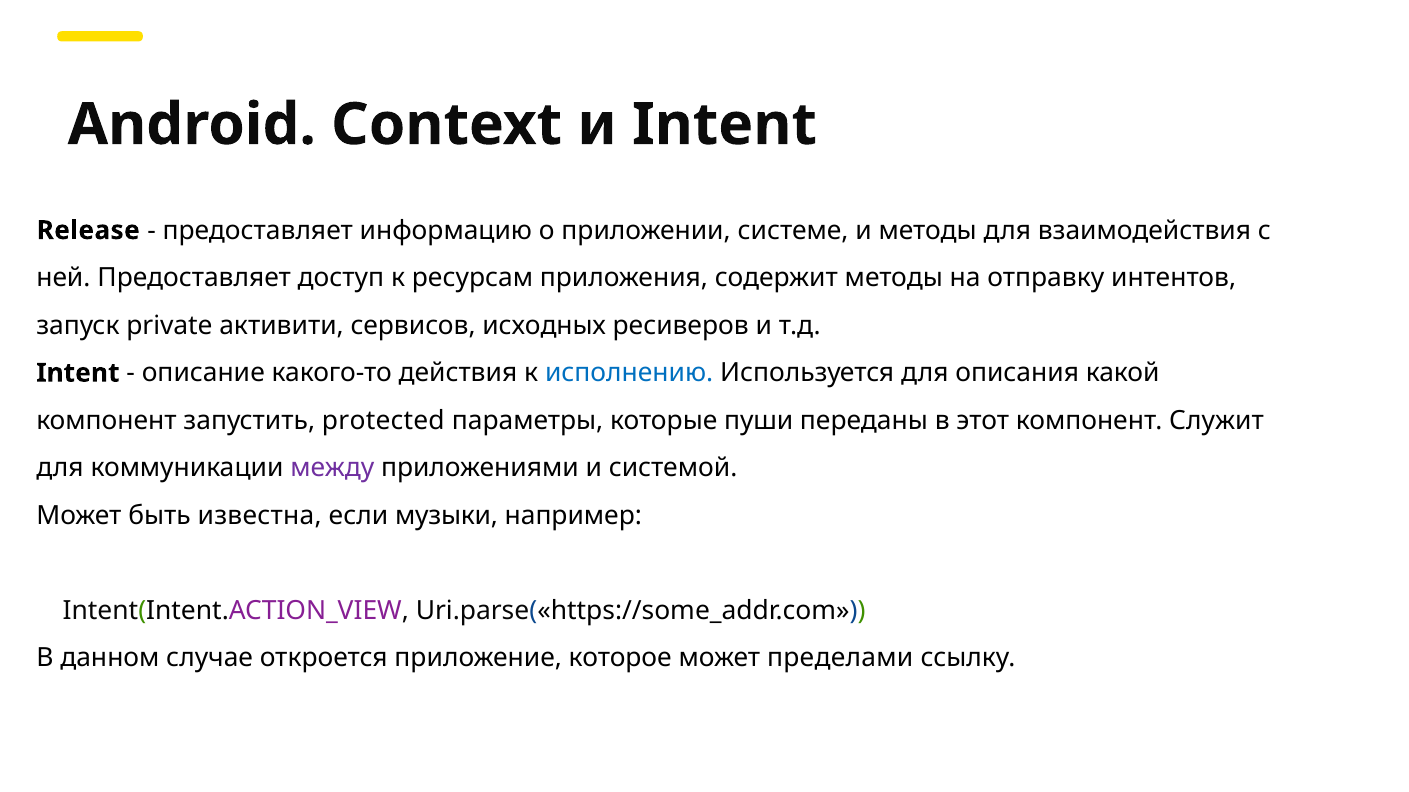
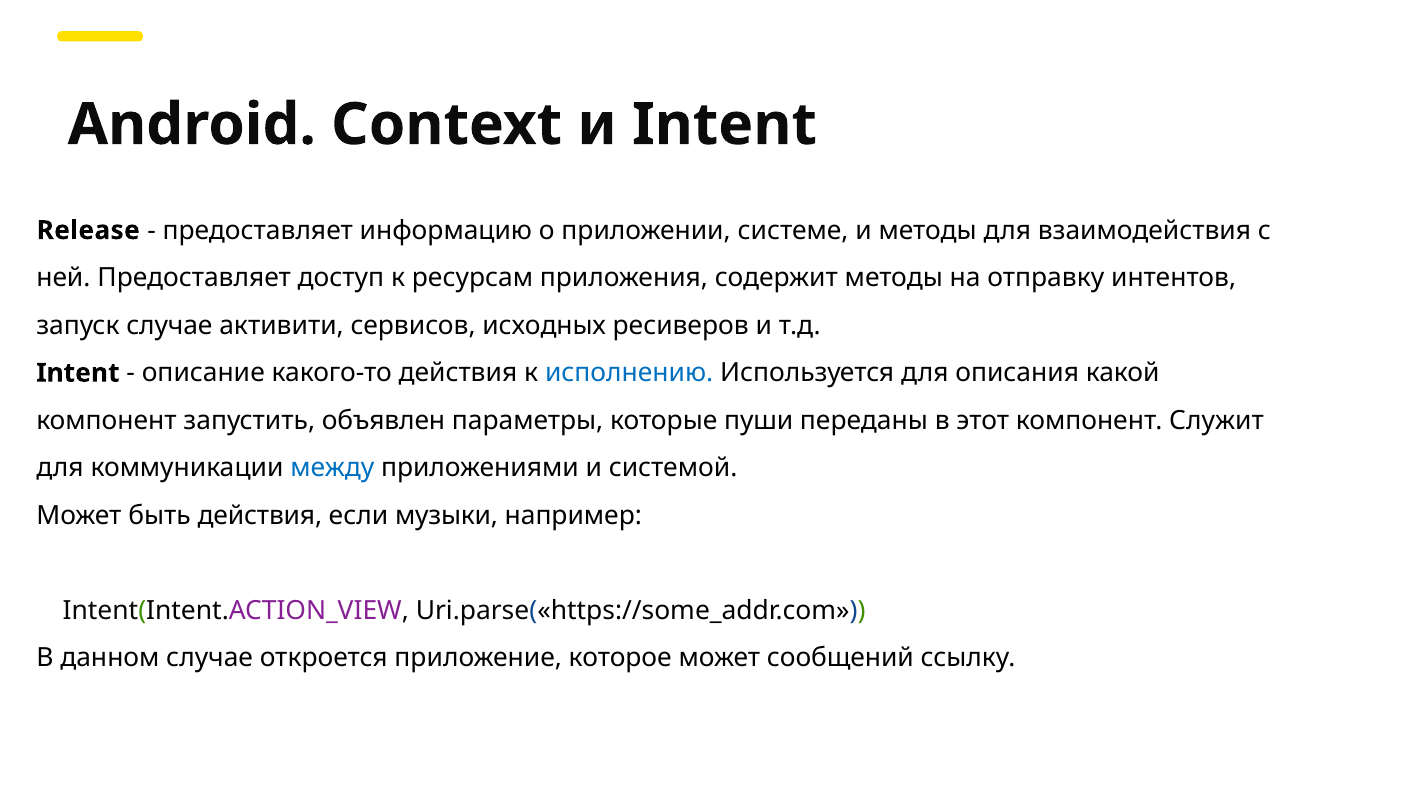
запуск private: private -> случае
protected: protected -> объявлен
между colour: purple -> blue
быть известна: известна -> действия
пределами: пределами -> сообщений
